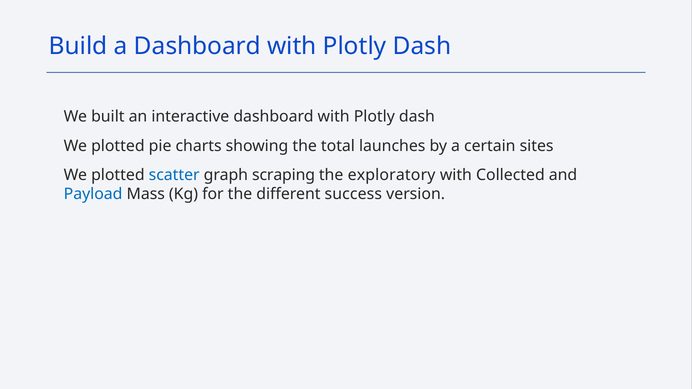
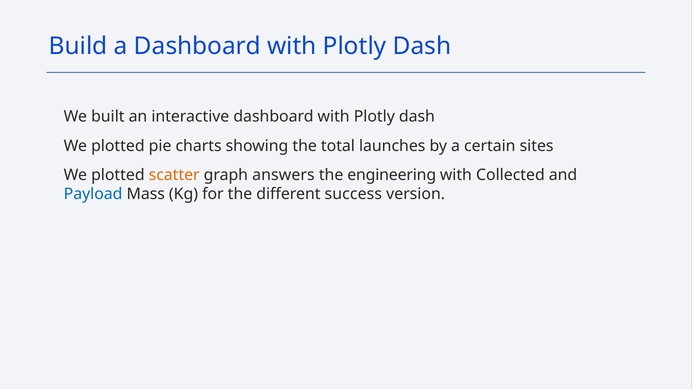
scatter colour: blue -> orange
scraping: scraping -> answers
exploratory: exploratory -> engineering
